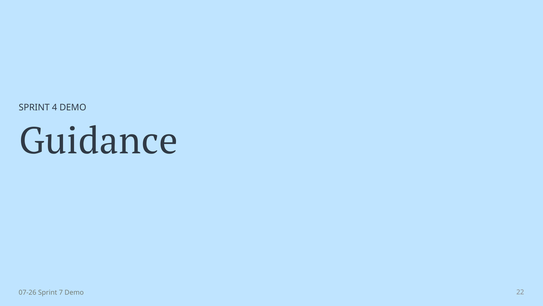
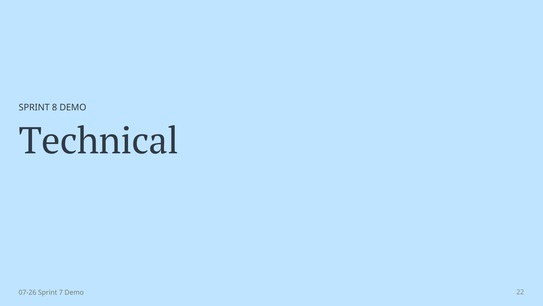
4: 4 -> 8
Guidance: Guidance -> Technical
